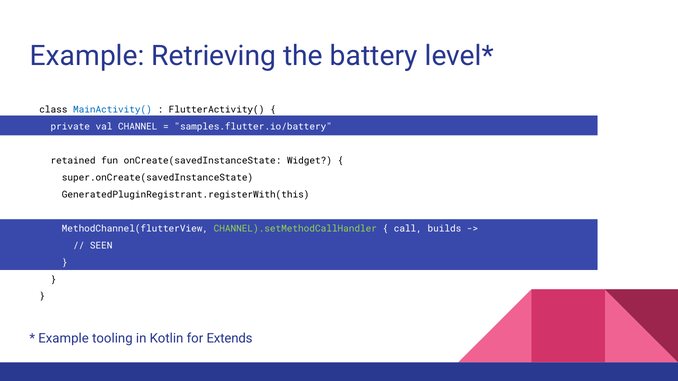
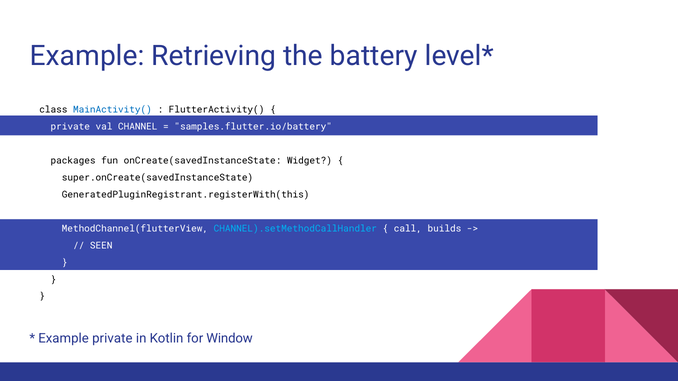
retained: retained -> packages
CHANNEL).setMethodCallHandler colour: light green -> light blue
Example tooling: tooling -> private
Extends: Extends -> Window
